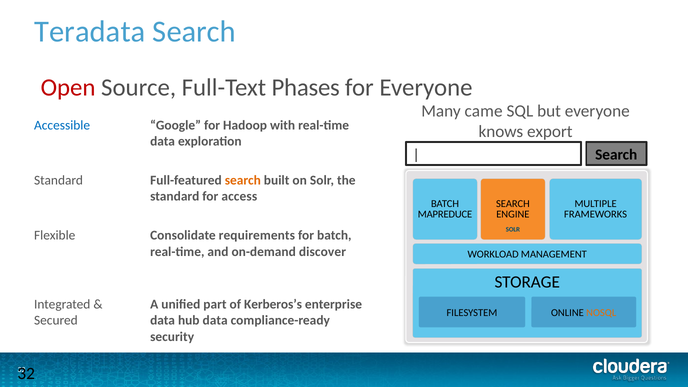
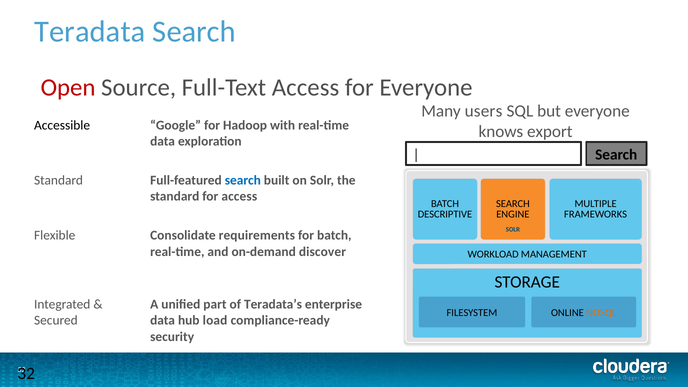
Full-Text Phases: Phases -> Access
came: came -> users
Accessible colour: blue -> black
search at (243, 180) colour: orange -> blue
MAPREDUCE: MAPREDUCE -> DESCRIPTIVE
Kerberos’s: Kerberos’s -> Teradata’s
hub data: data -> load
